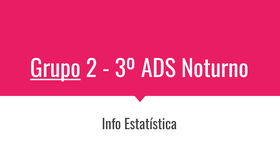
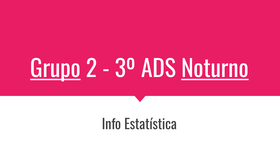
Noturno underline: none -> present
